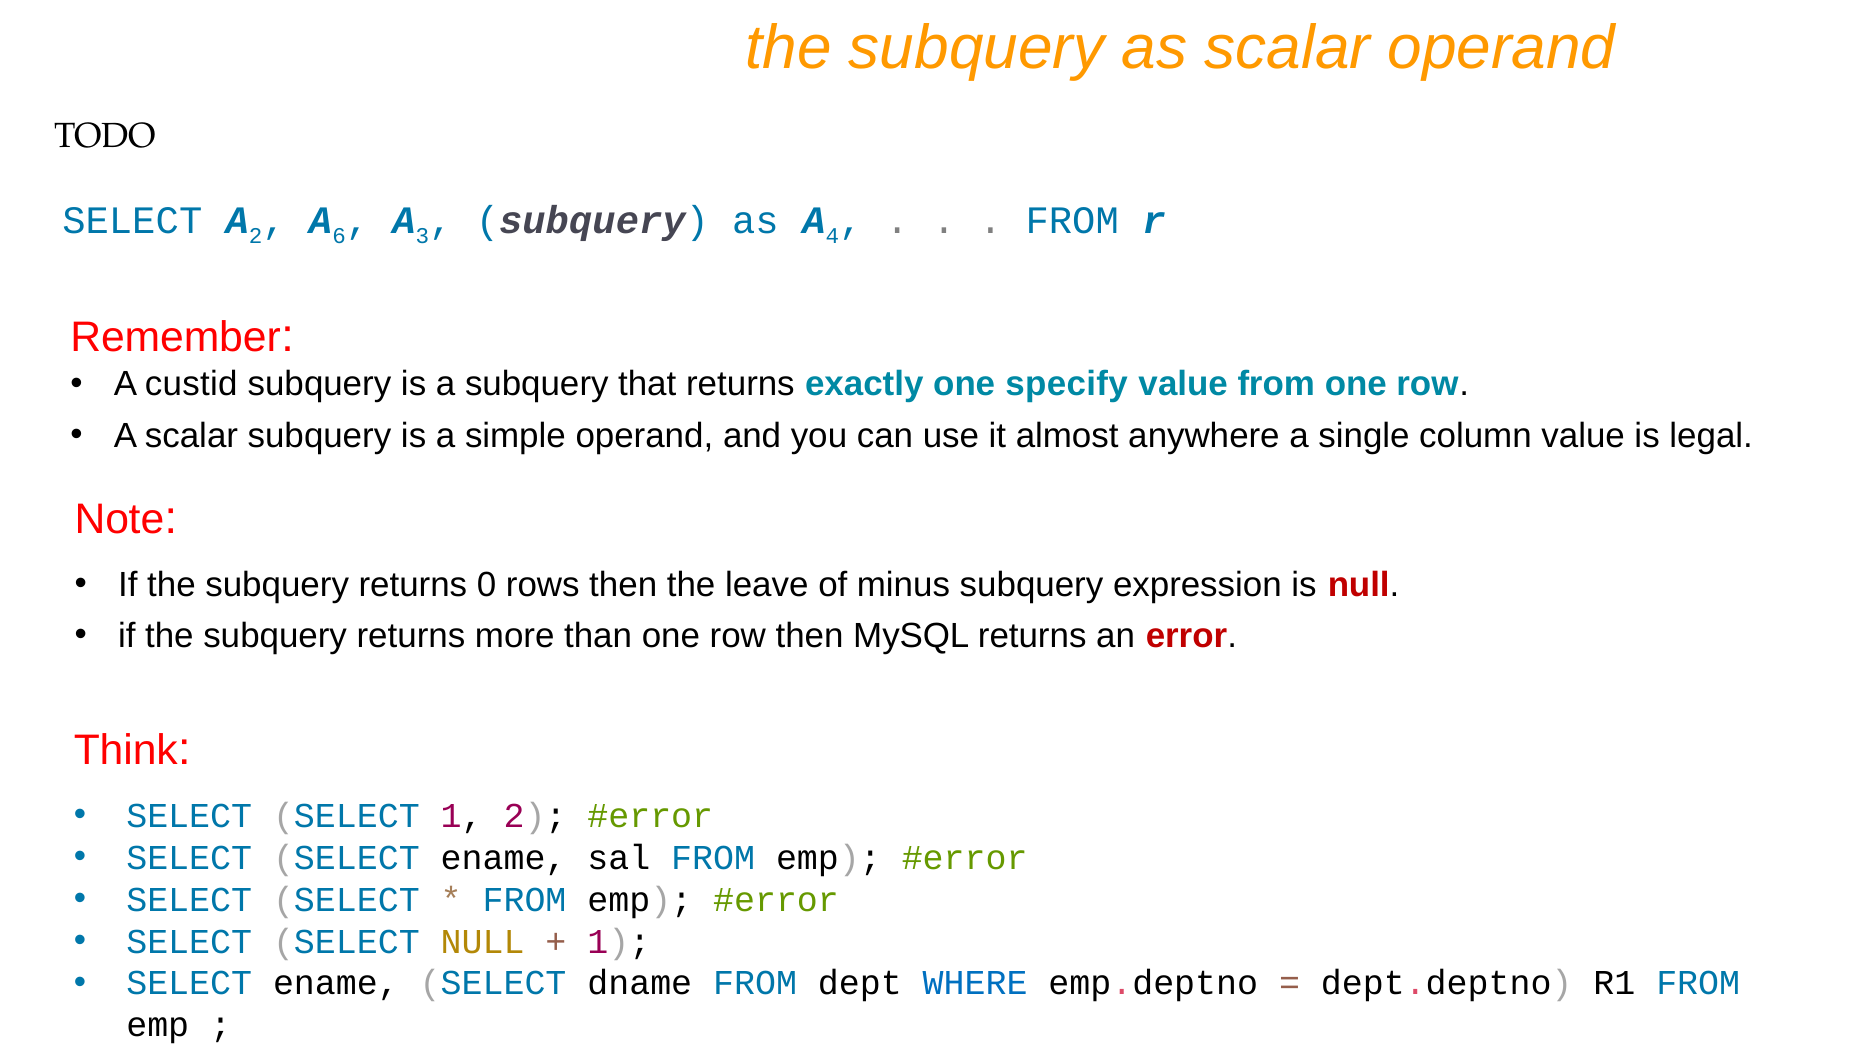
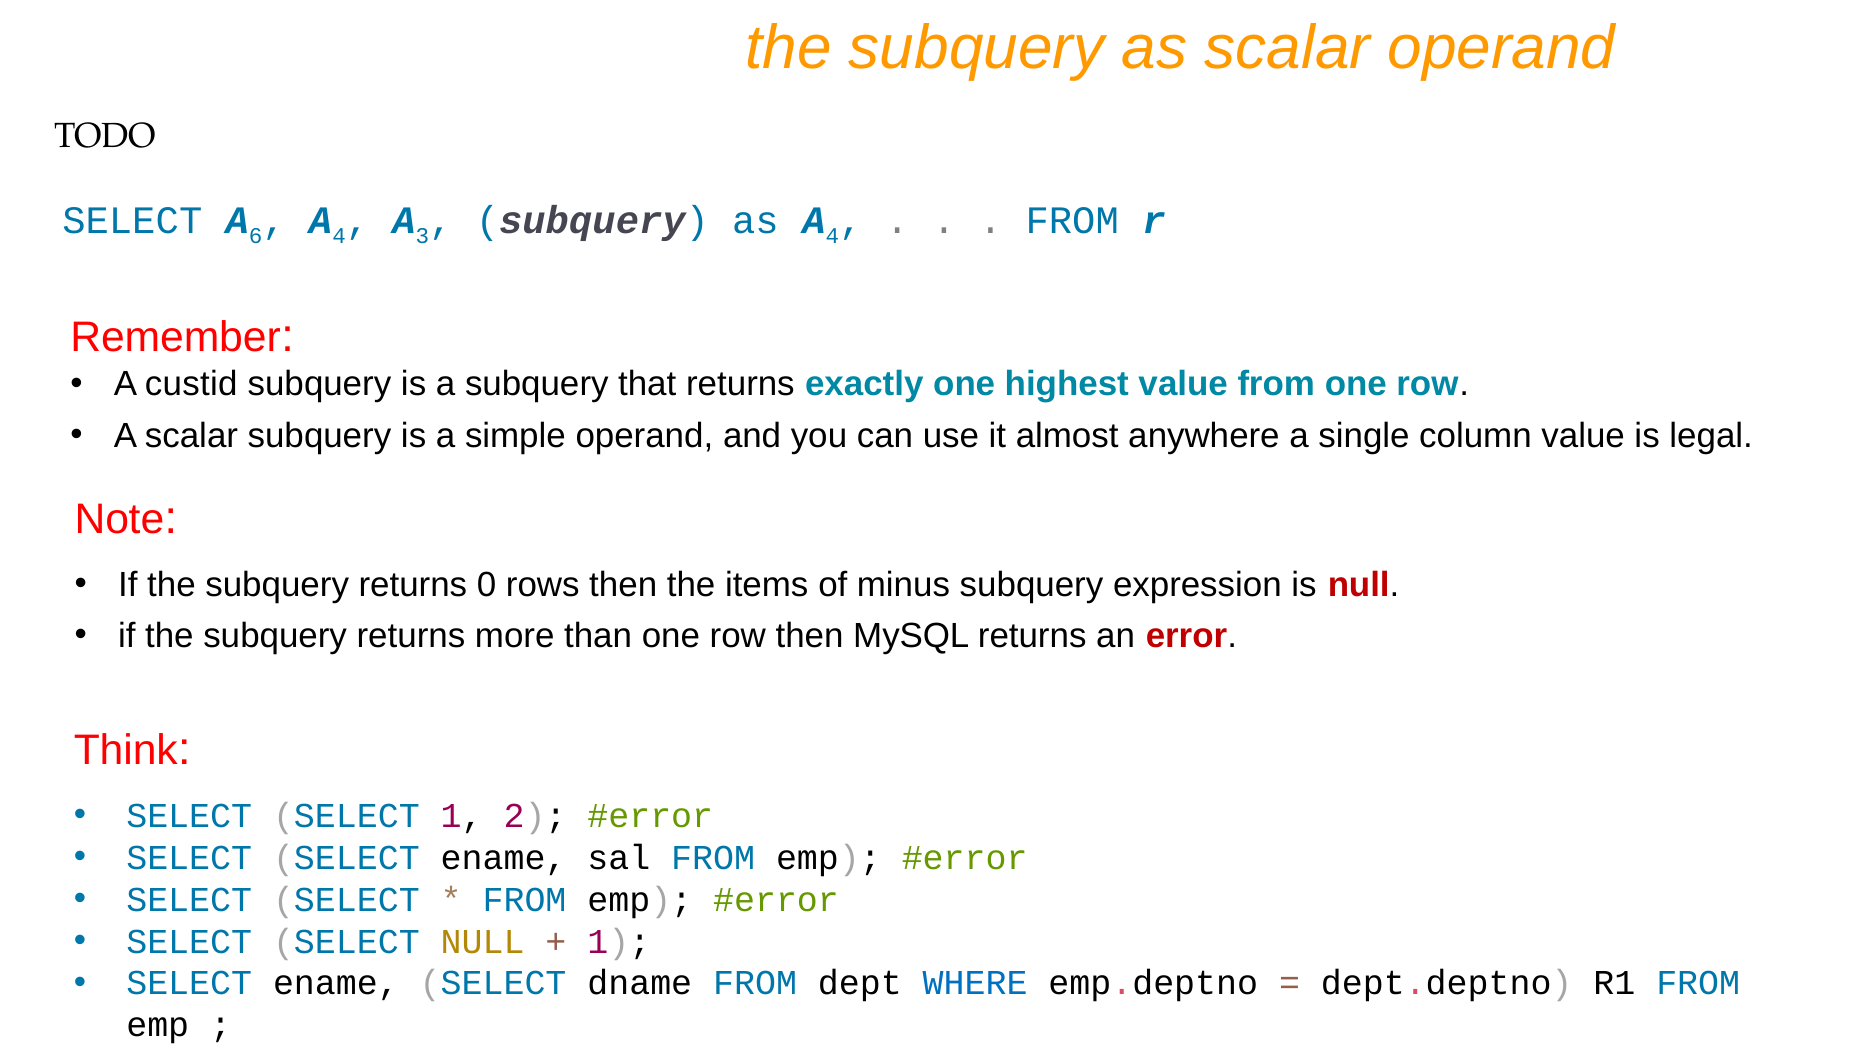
A 2: 2 -> 6
6 at (339, 236): 6 -> 4
specify: specify -> highest
leave: leave -> items
